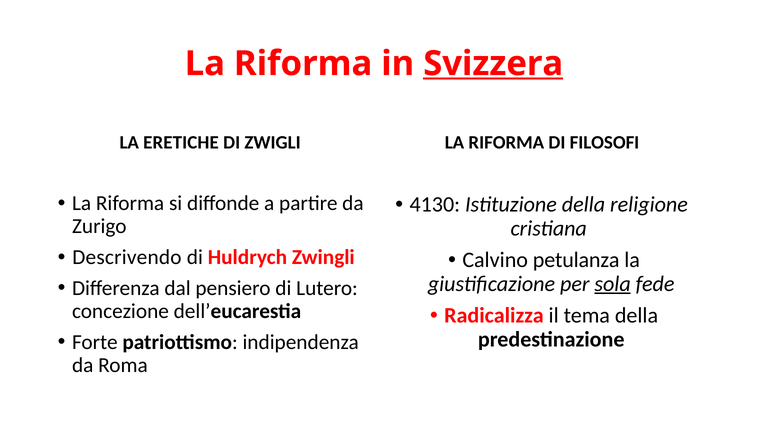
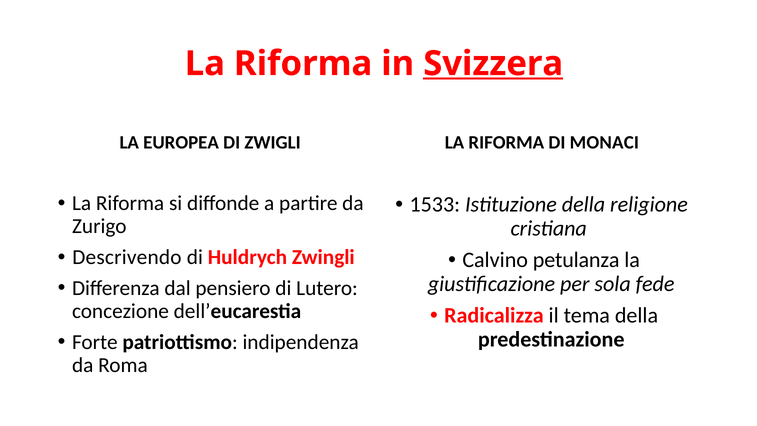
ERETICHE: ERETICHE -> EUROPEA
FILOSOFI: FILOSOFI -> MONACI
4130: 4130 -> 1533
sola underline: present -> none
